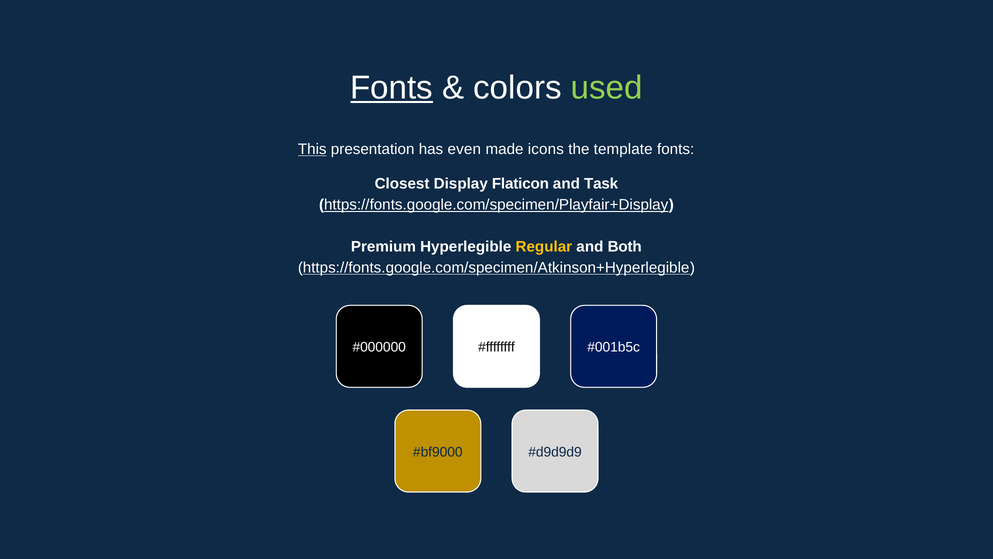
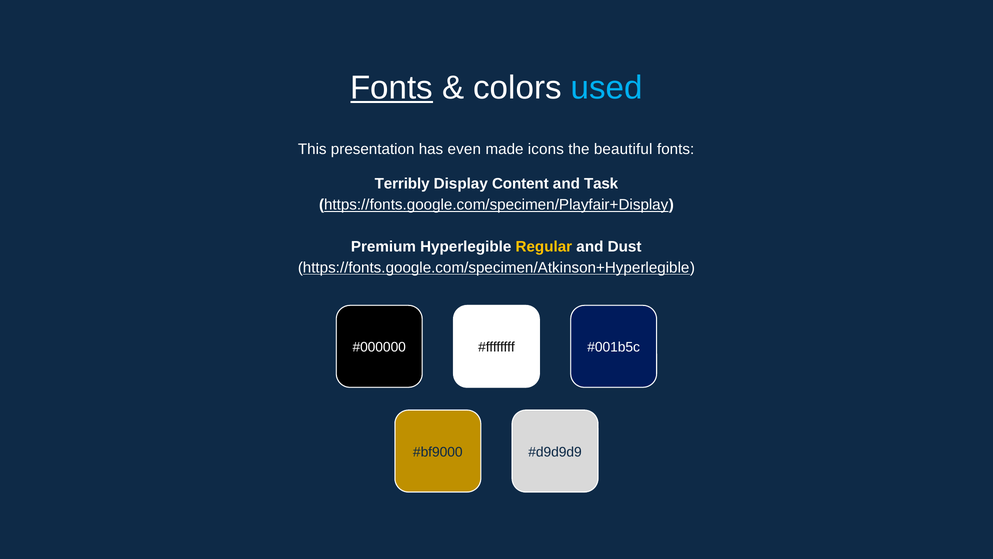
used colour: light green -> light blue
This underline: present -> none
template: template -> beautiful
Closest: Closest -> Terribly
Flaticon: Flaticon -> Content
Both: Both -> Dust
